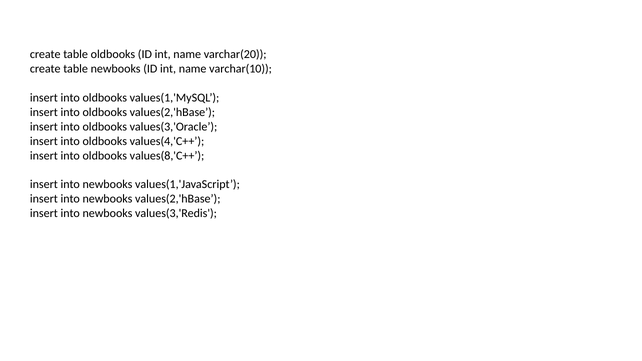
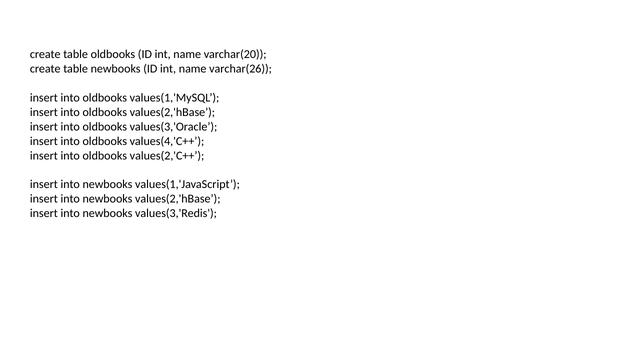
varchar(10: varchar(10 -> varchar(26
values(8,'C++: values(8,'C++ -> values(2,'C++
